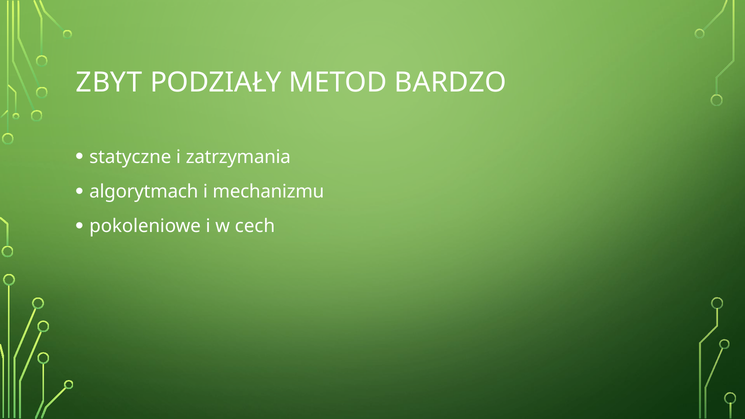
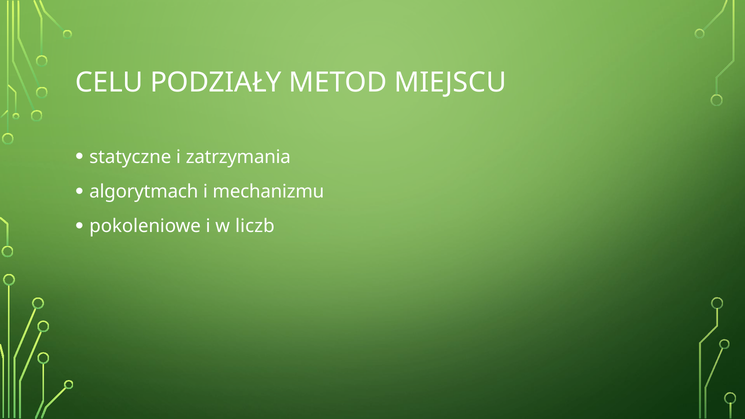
ZBYT: ZBYT -> CELU
BARDZO: BARDZO -> MIEJSCU
cech: cech -> liczb
